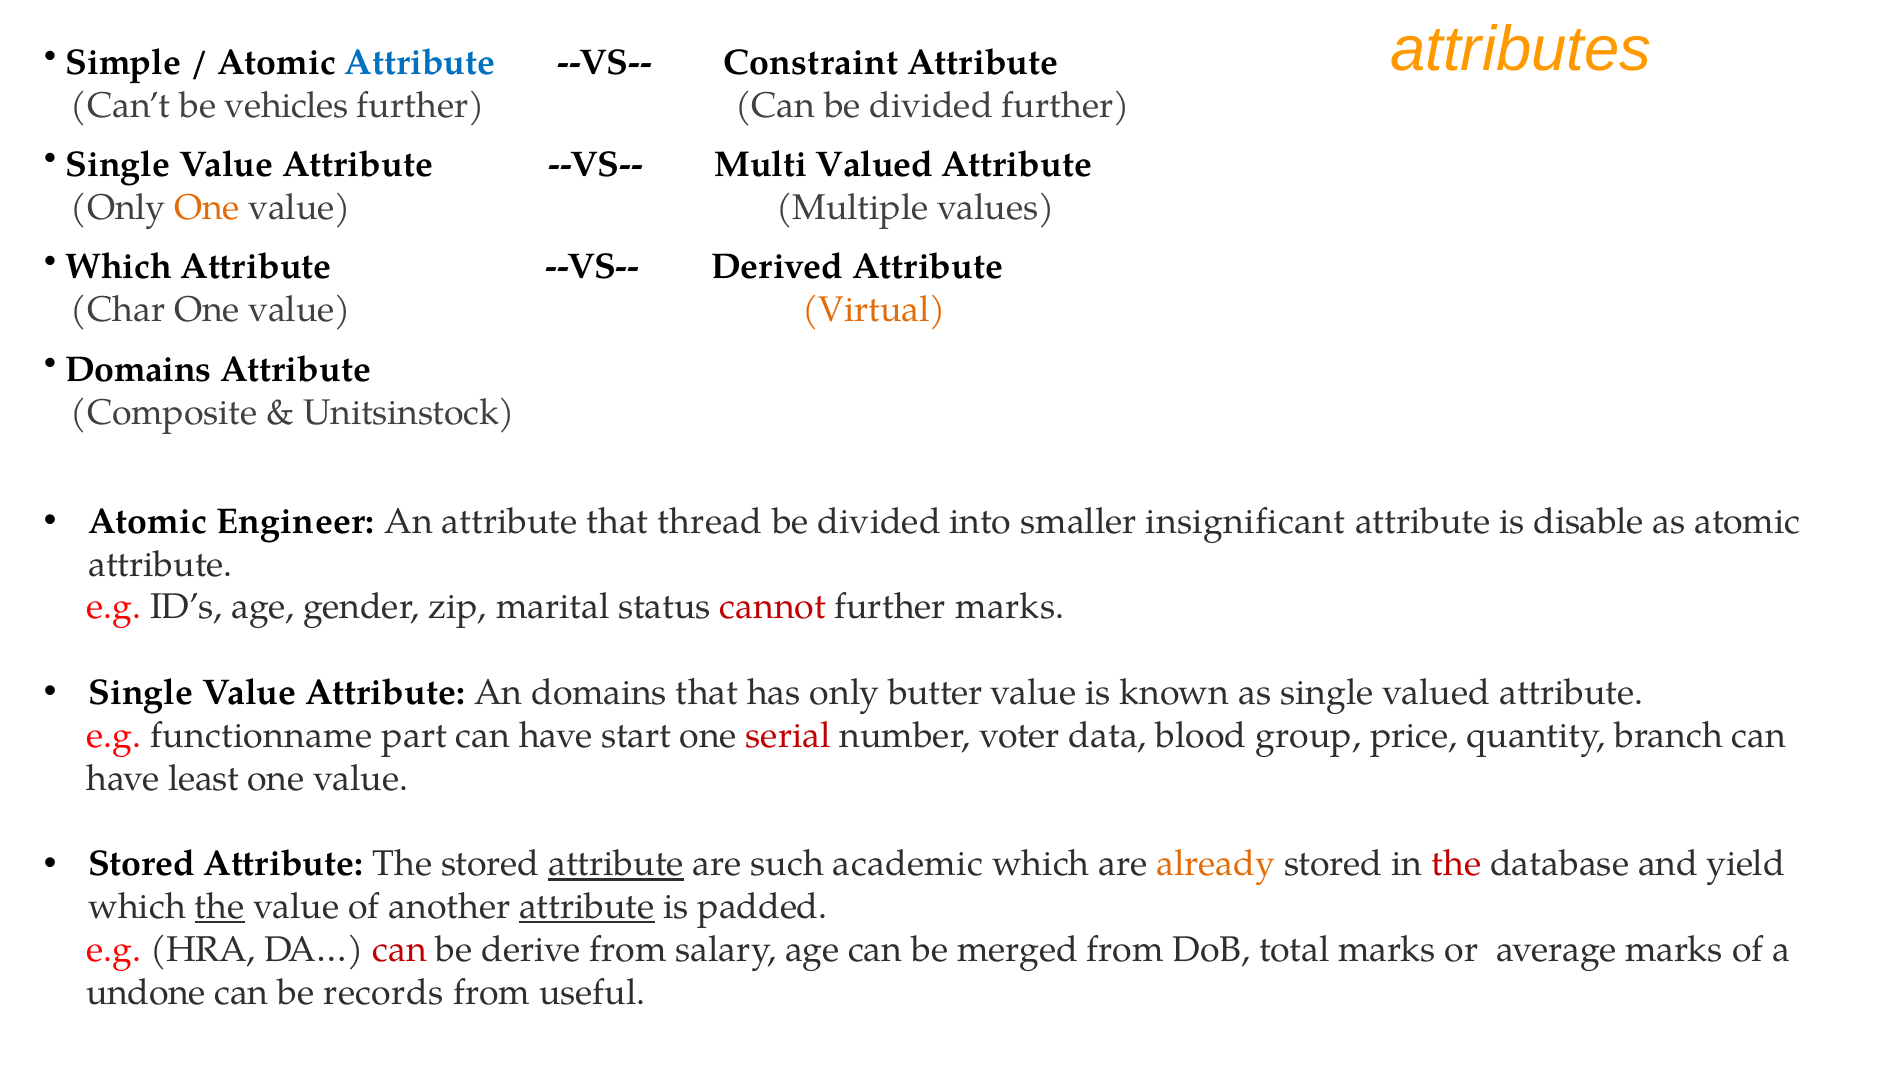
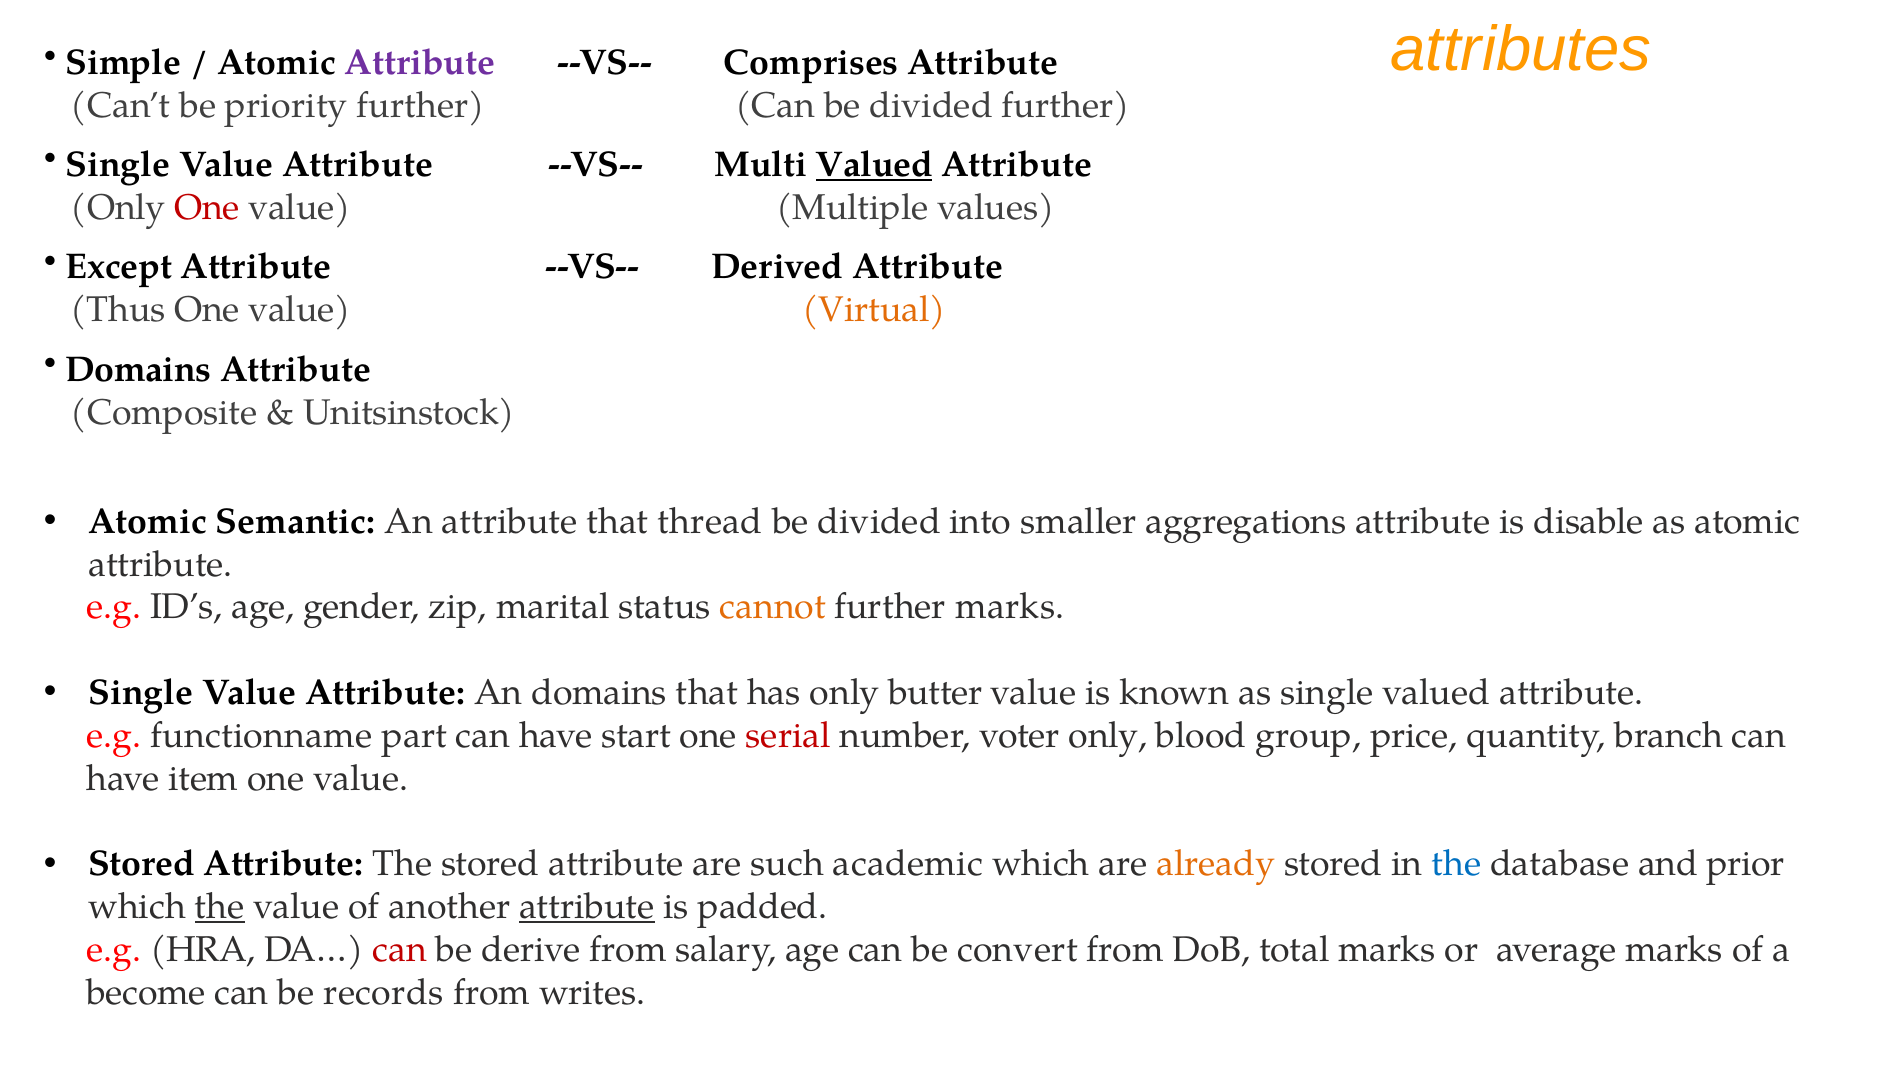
Attribute at (420, 62) colour: blue -> purple
Constraint: Constraint -> Comprises
vehicles: vehicles -> priority
Valued at (874, 165) underline: none -> present
One at (207, 208) colour: orange -> red
Which at (119, 267): Which -> Except
Char: Char -> Thus
Engineer: Engineer -> Semantic
insignificant: insignificant -> aggregations
cannot colour: red -> orange
voter data: data -> only
least: least -> item
attribute at (616, 864) underline: present -> none
the at (1456, 864) colour: red -> blue
yield: yield -> prior
merged: merged -> convert
undone: undone -> become
useful: useful -> writes
